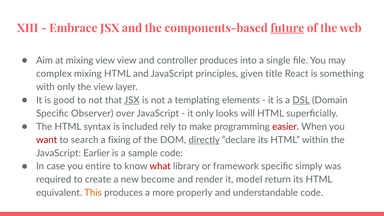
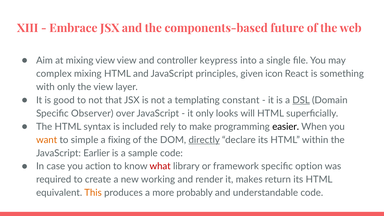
future underline: present -> none
controller produces: produces -> keypress
title: title -> icon
JSX at (132, 100) underline: present -> none
elements: elements -> constant
easier colour: red -> black
want colour: red -> orange
search: search -> simple
entire: entire -> action
simply: simply -> option
become: become -> working
model: model -> makes
properly: properly -> probably
